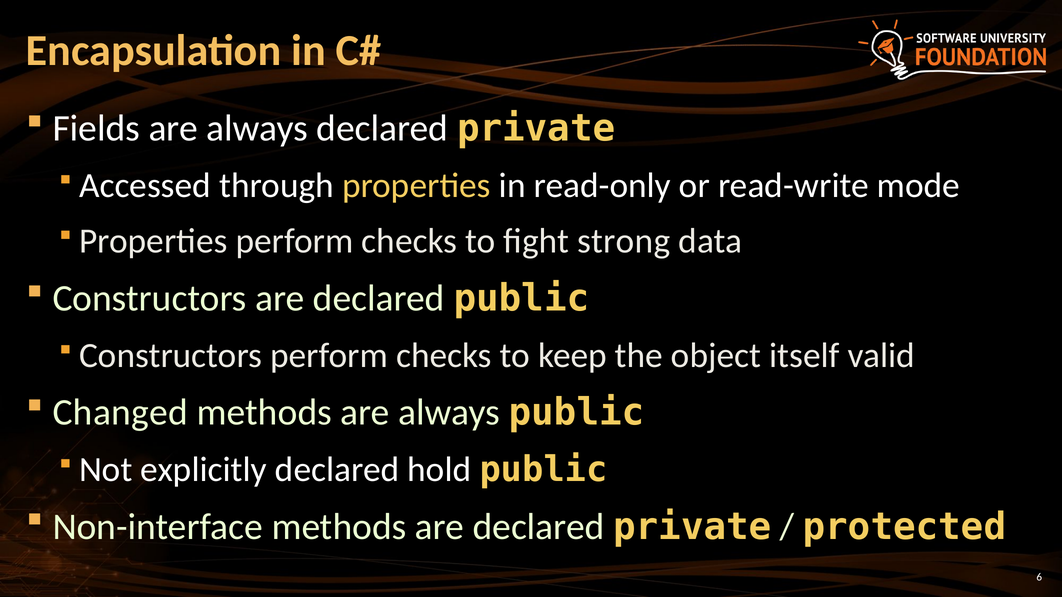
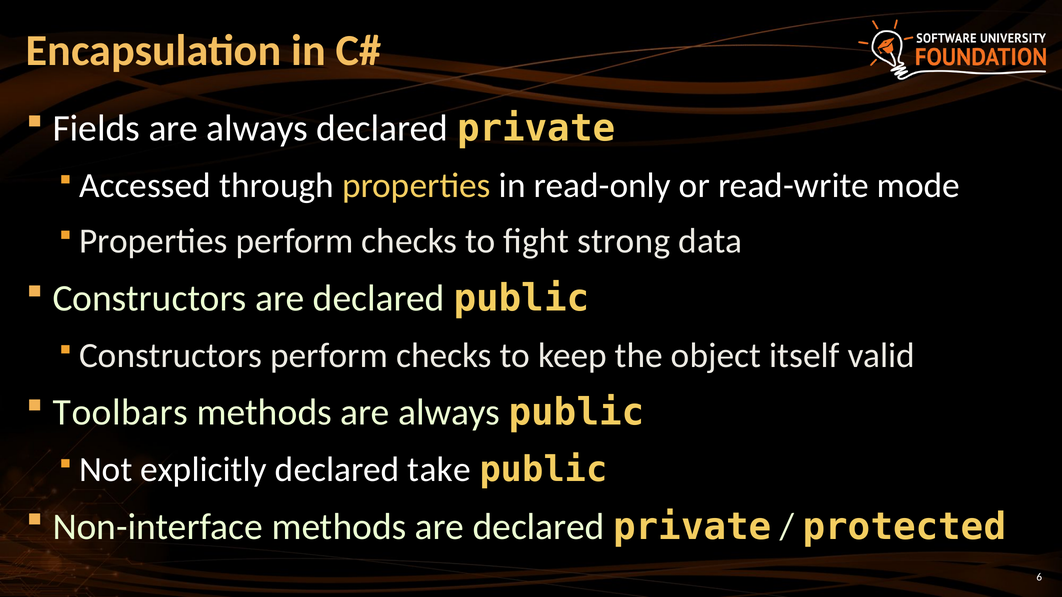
Changed: Changed -> Toolbars
hold: hold -> take
